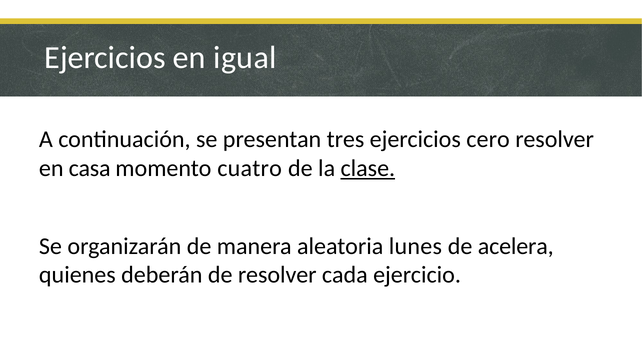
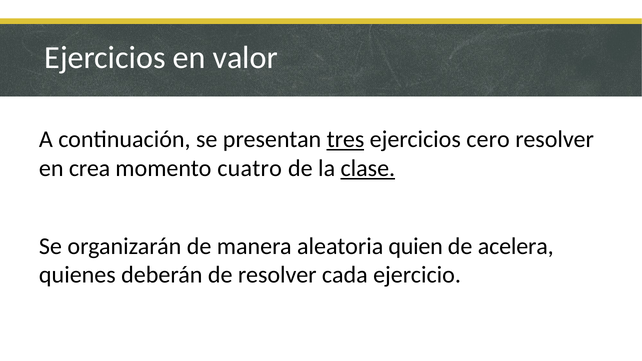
igual: igual -> valor
tres underline: none -> present
casa: casa -> crea
lunes: lunes -> quien
